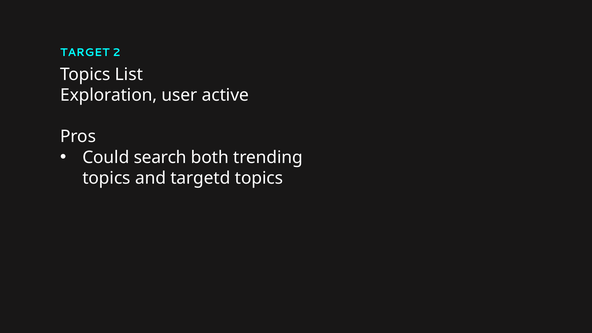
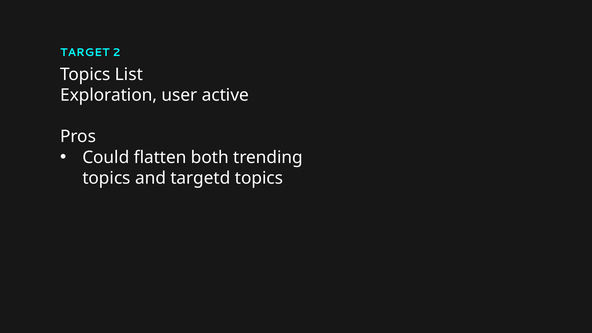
search: search -> flatten
